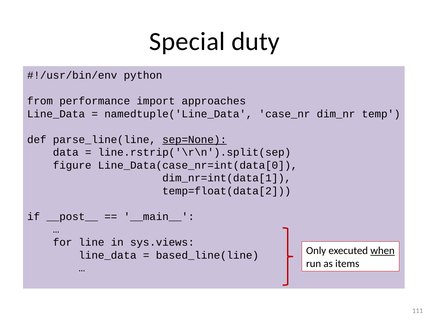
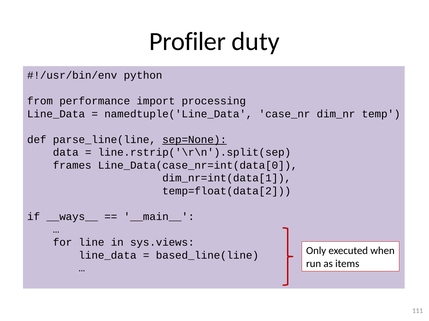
Special: Special -> Profiler
approaches: approaches -> processing
figure: figure -> frames
__post__: __post__ -> __ways__
when underline: present -> none
